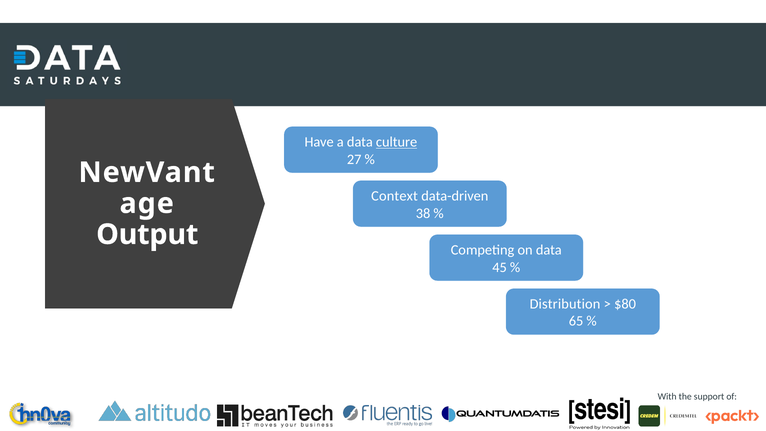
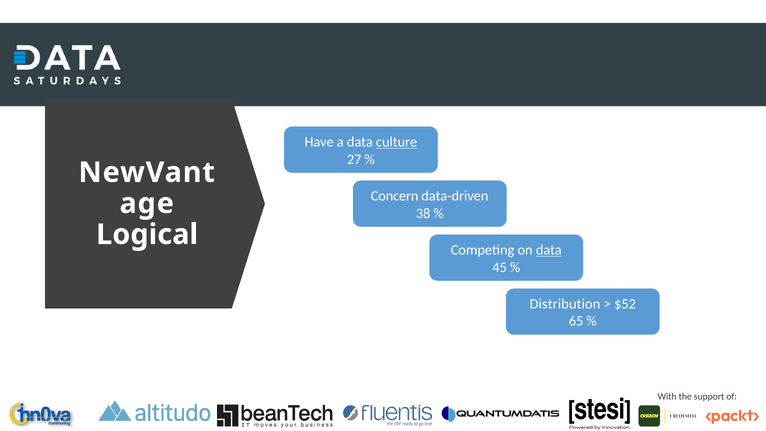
Context: Context -> Concern
Output: Output -> Logical
data at (549, 250) underline: none -> present
$80: $80 -> $52
